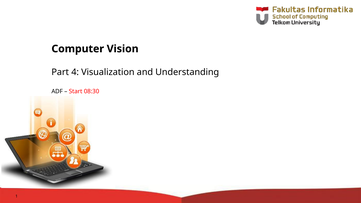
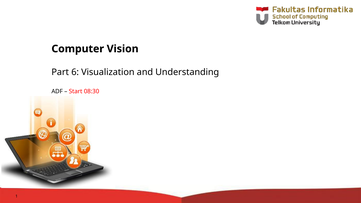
4: 4 -> 6
